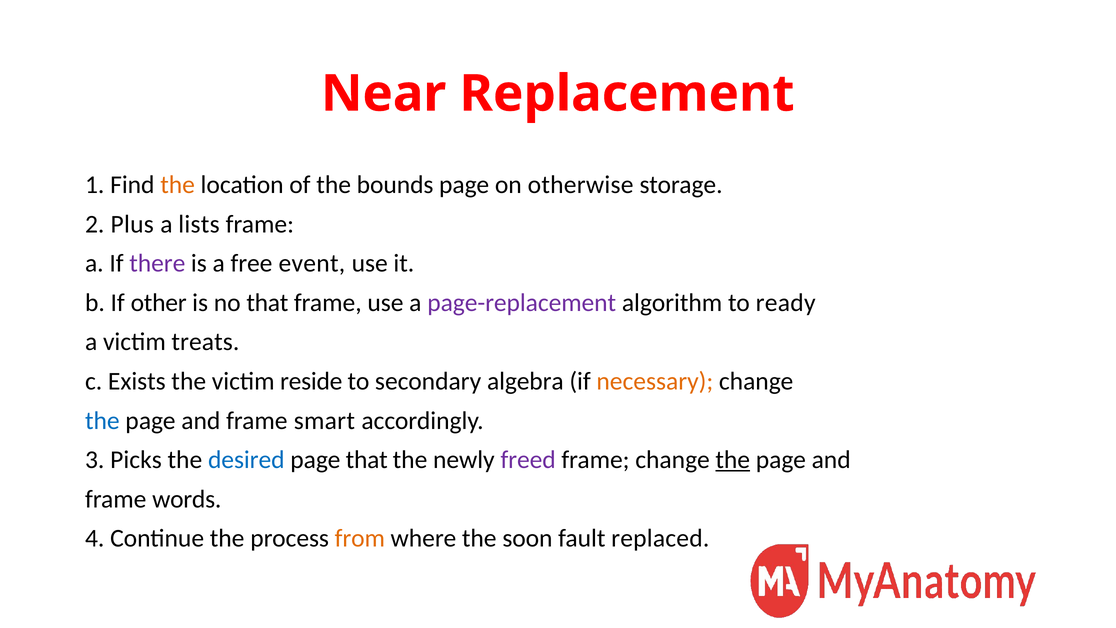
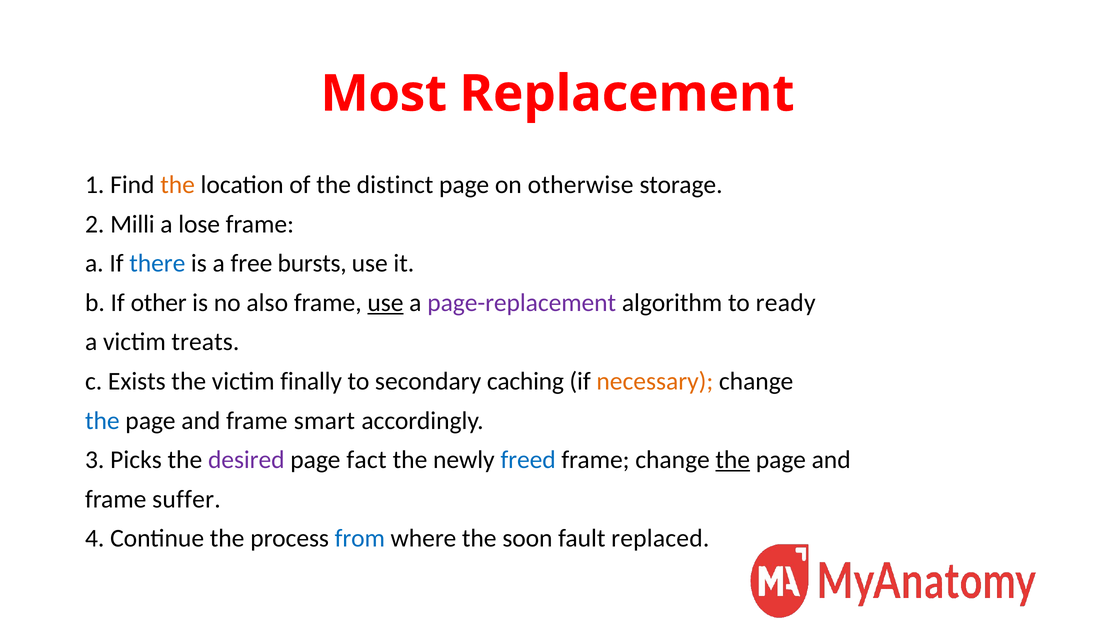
Near: Near -> Most
bounds: bounds -> distinct
Plus: Plus -> Milli
lists: lists -> lose
there colour: purple -> blue
event: event -> bursts
no that: that -> also
use at (385, 303) underline: none -> present
reside: reside -> finally
algebra: algebra -> caching
desired colour: blue -> purple
page that: that -> fact
freed colour: purple -> blue
words: words -> suffer
from colour: orange -> blue
